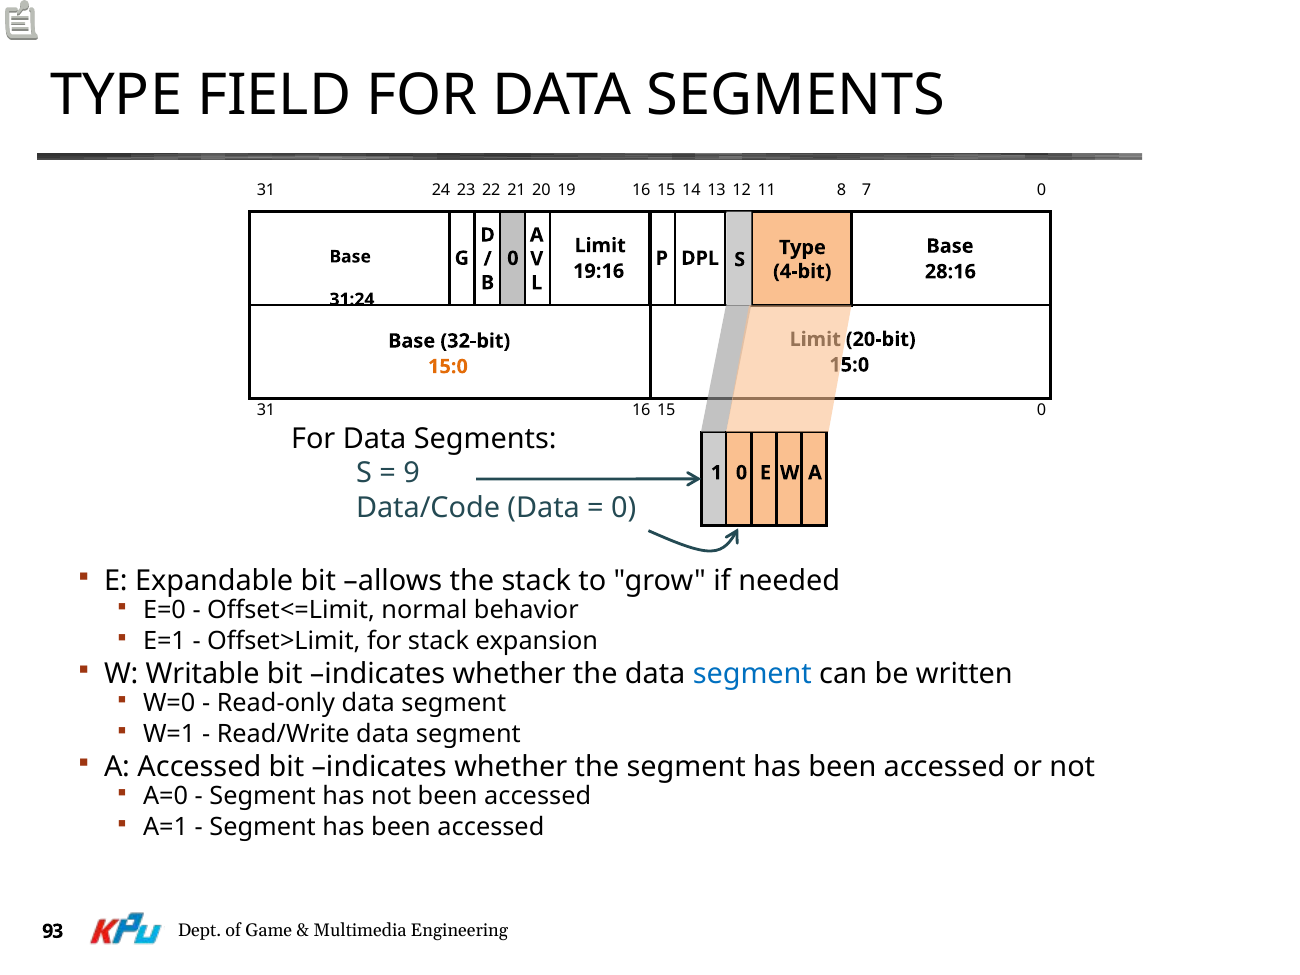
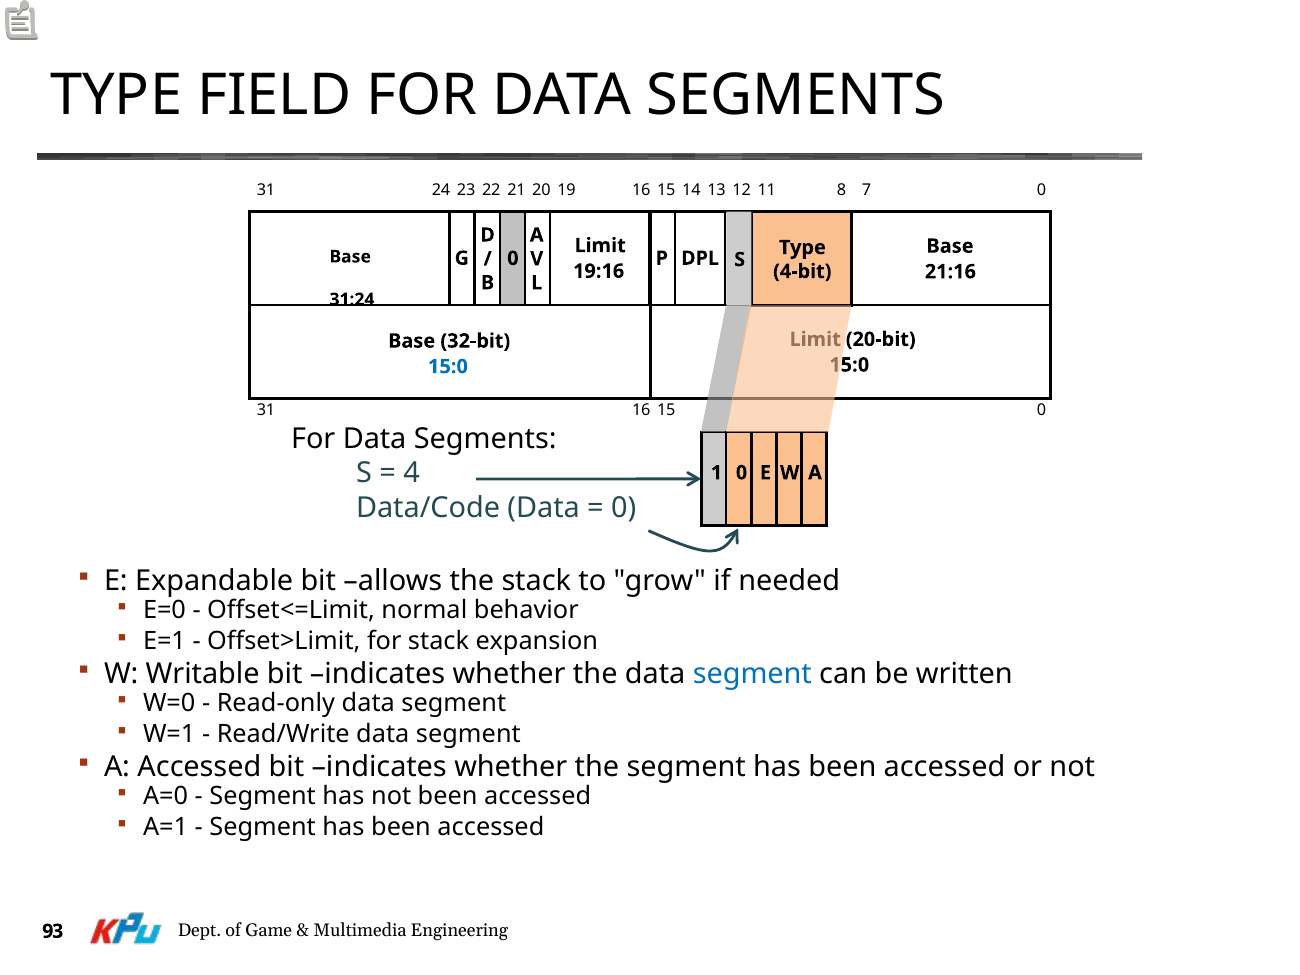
28:16: 28:16 -> 21:16
15:0 at (448, 367) colour: orange -> blue
9: 9 -> 4
